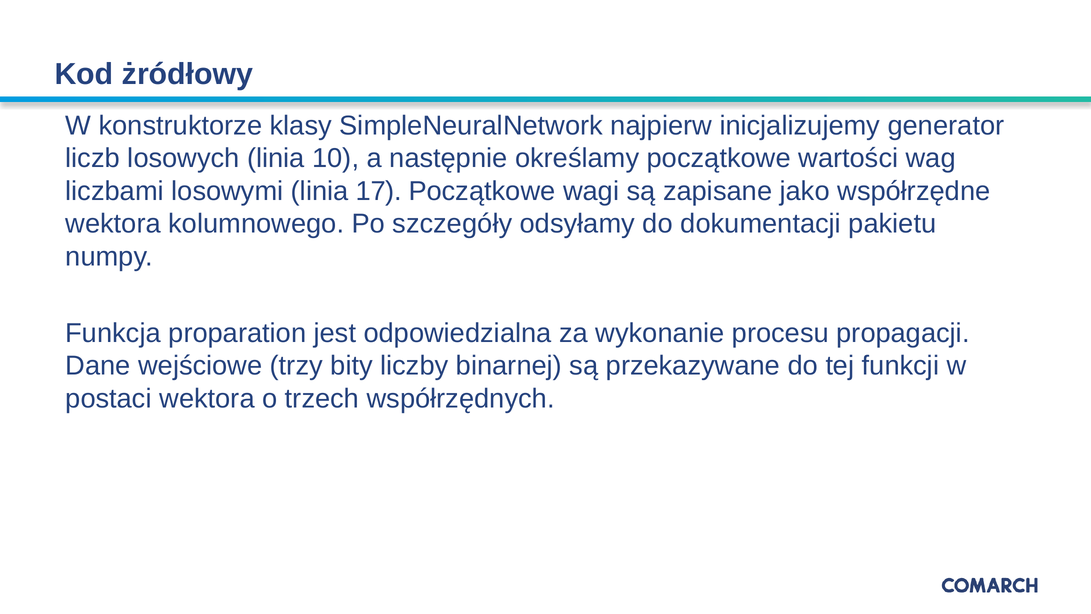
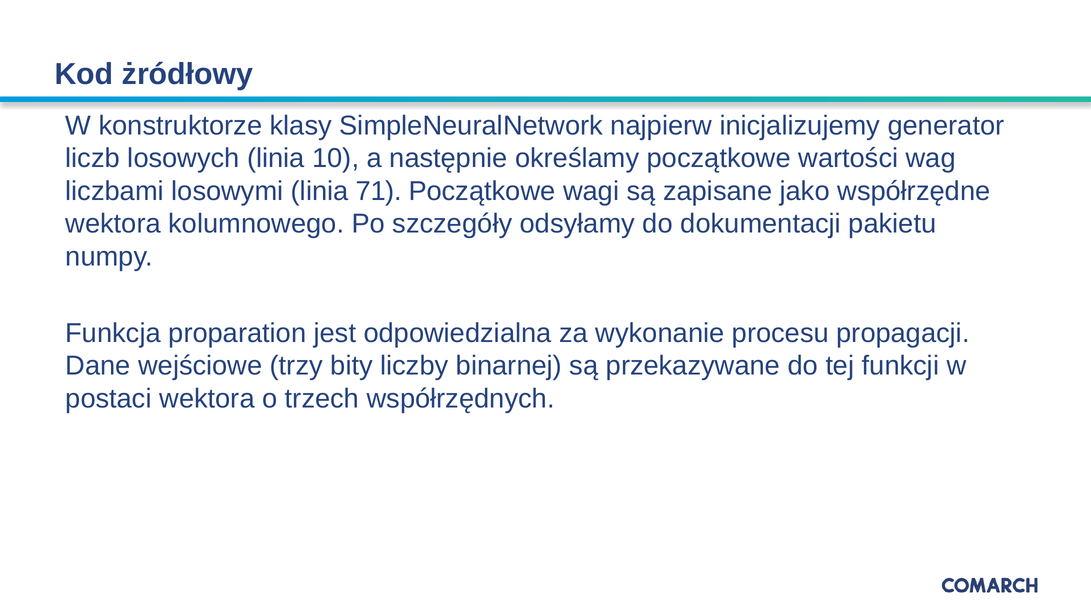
17: 17 -> 71
